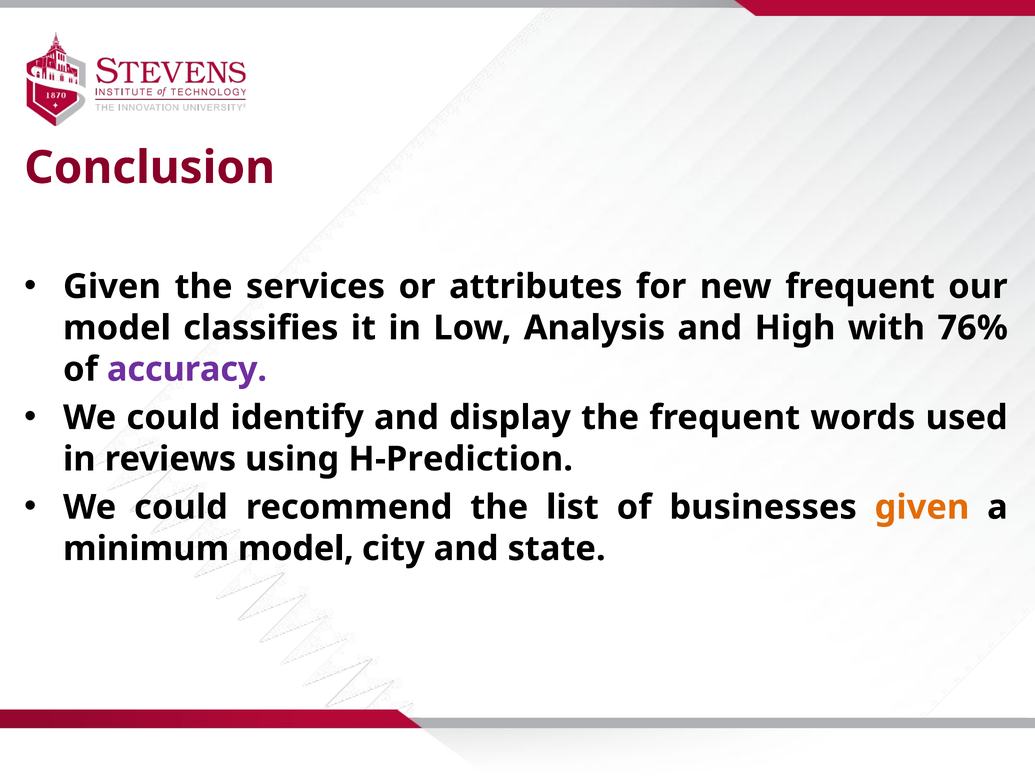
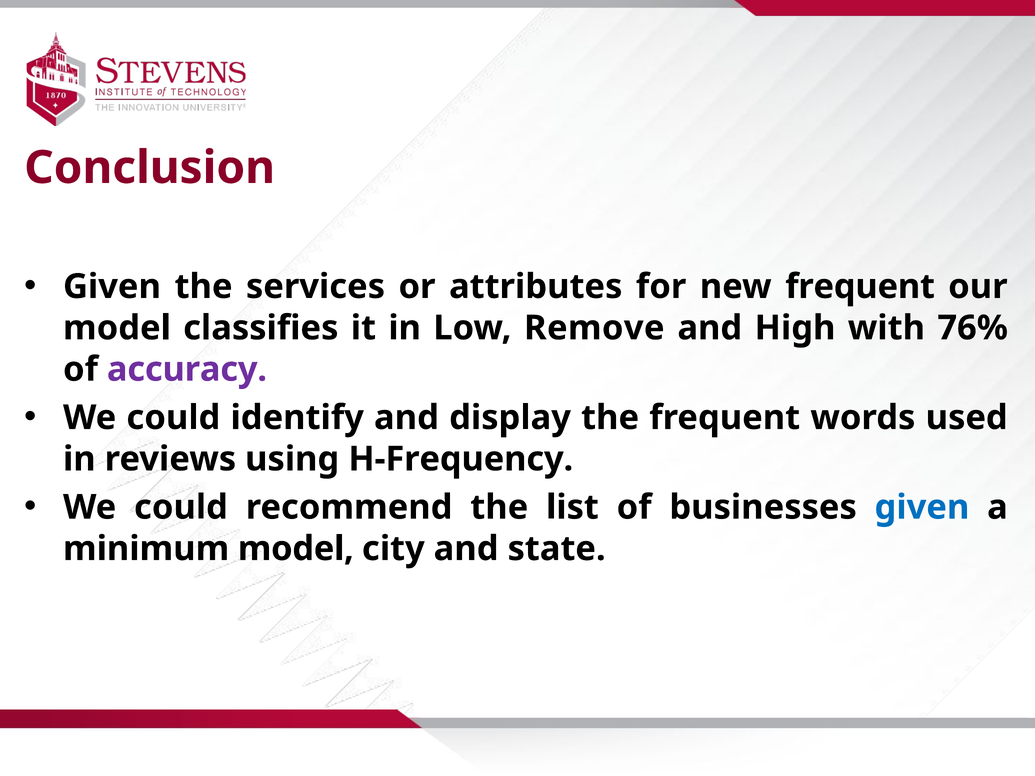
Analysis: Analysis -> Remove
H-Prediction: H-Prediction -> H-Frequency
given at (922, 507) colour: orange -> blue
